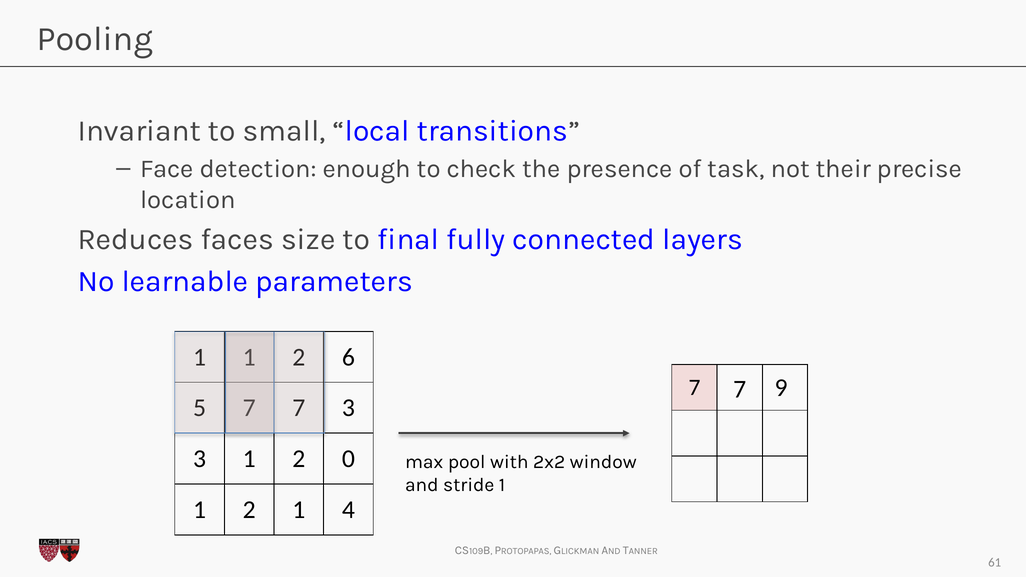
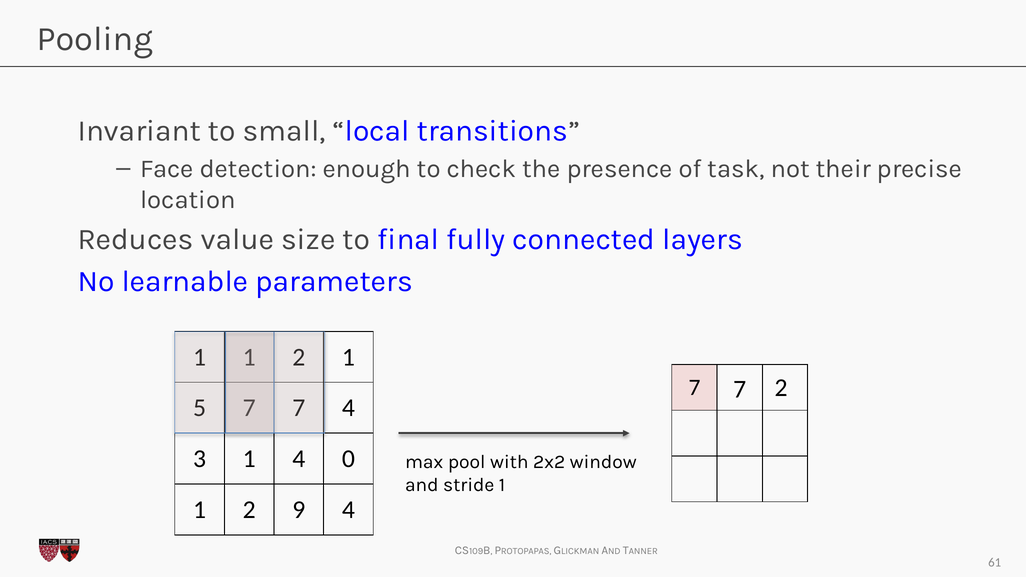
faces: faces -> value
6 at (348, 357): 6 -> 1
7 9: 9 -> 2
3 at (348, 408): 3 -> 4
3 1 2: 2 -> 4
2 1: 1 -> 9
